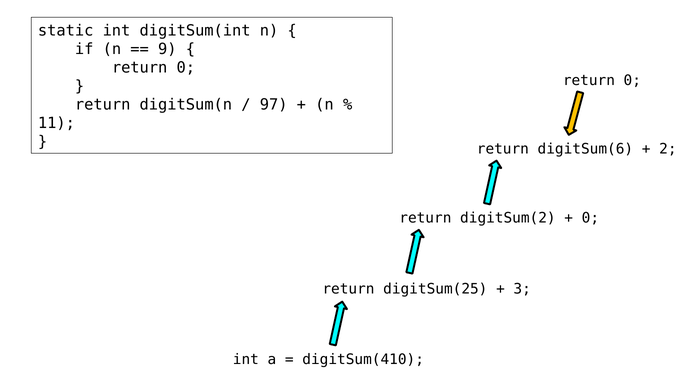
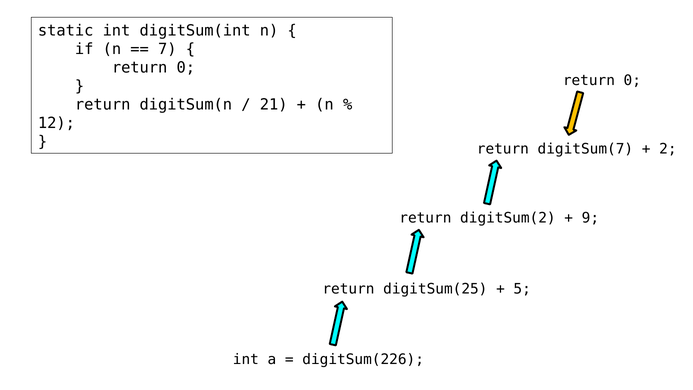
9: 9 -> 7
97: 97 -> 21
11: 11 -> 12
digitSum(6: digitSum(6 -> digitSum(7
0 at (590, 218): 0 -> 9
3: 3 -> 5
digitSum(410: digitSum(410 -> digitSum(226
